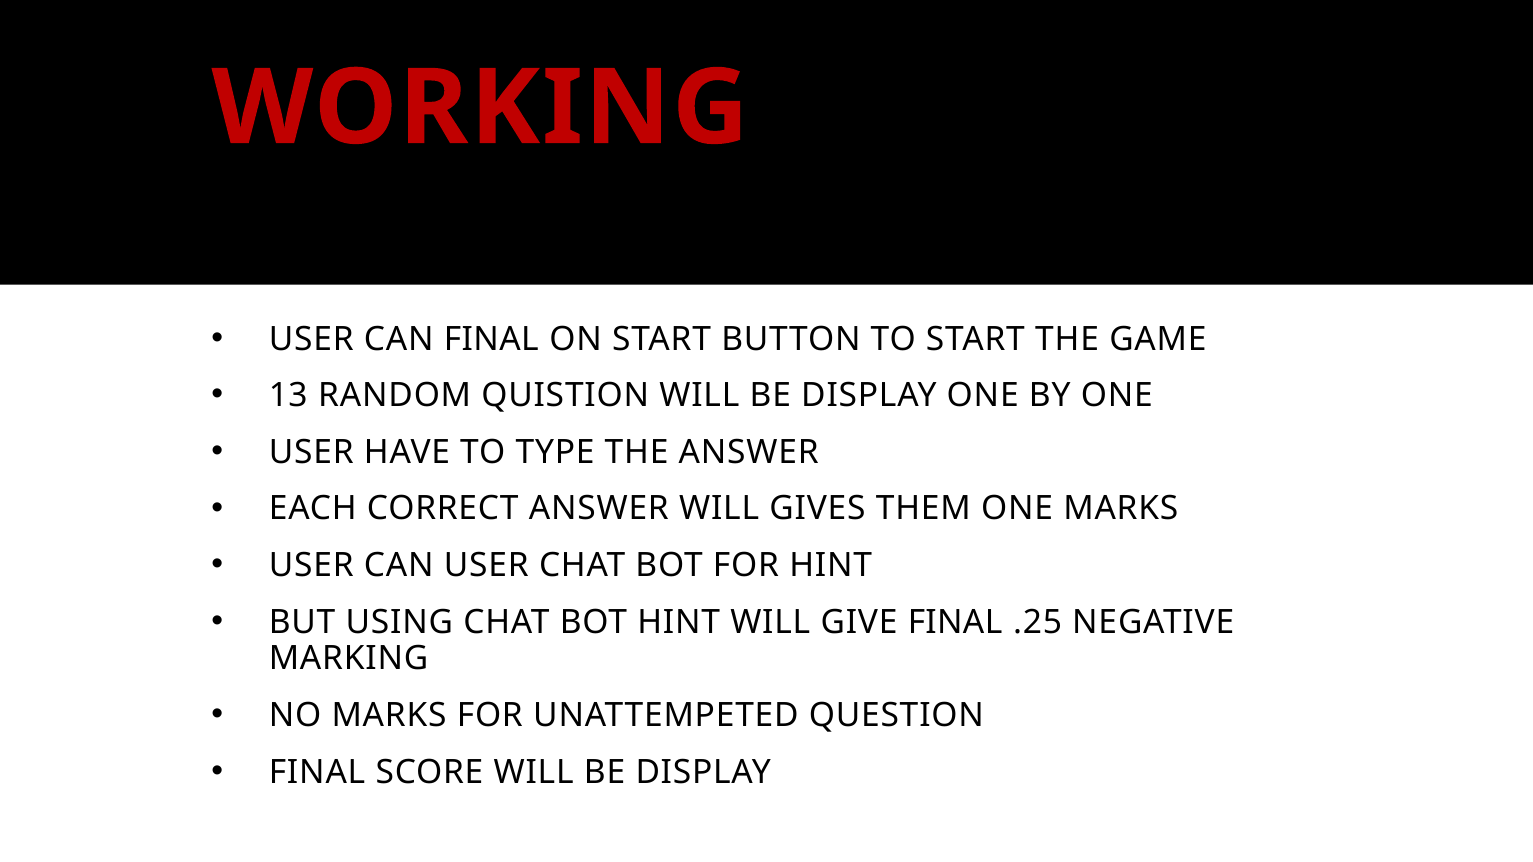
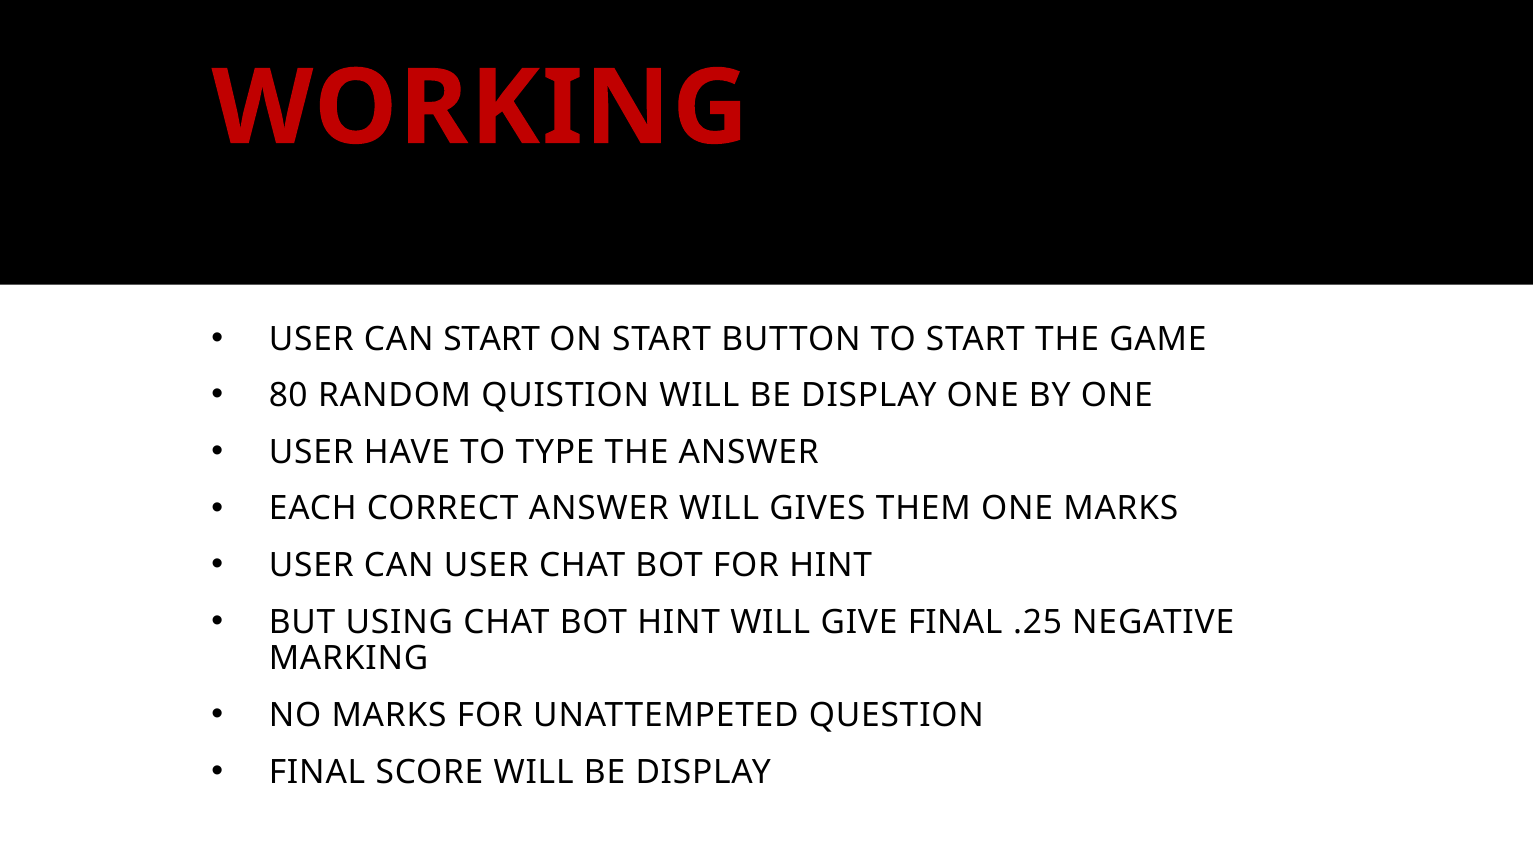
CAN FINAL: FINAL -> START
13: 13 -> 80
